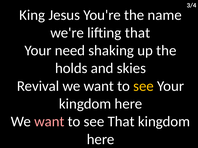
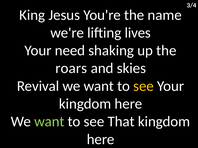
lifting that: that -> lives
holds: holds -> roars
want at (49, 122) colour: pink -> light green
